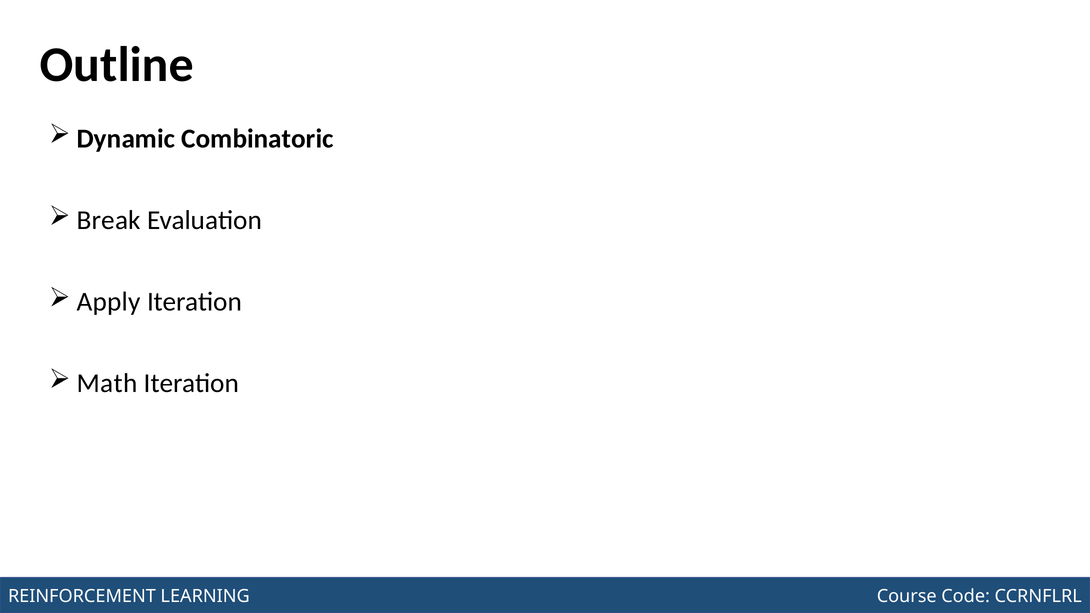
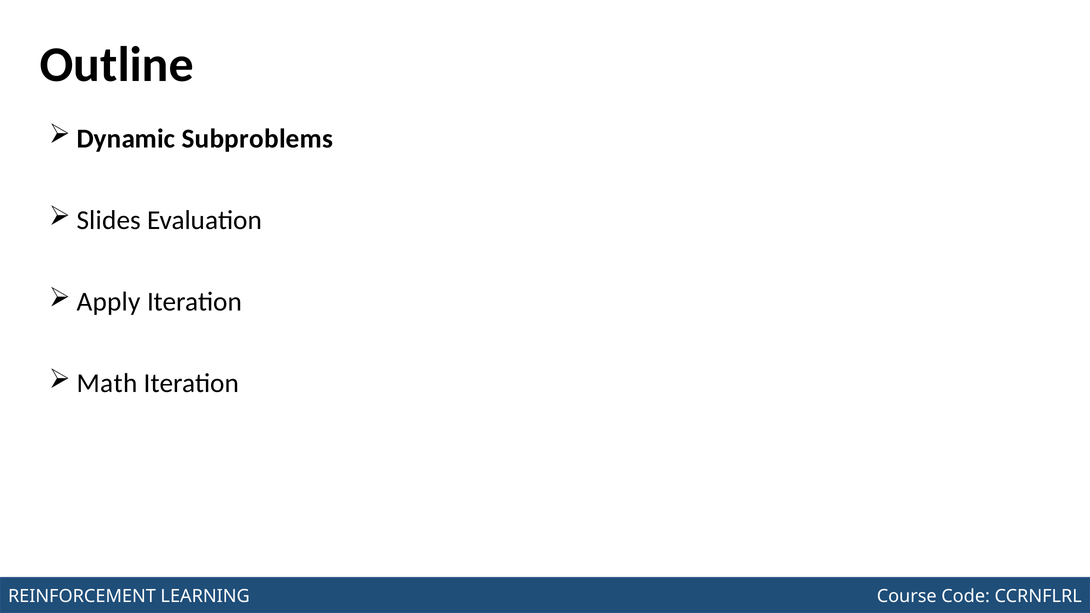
Combinatoric: Combinatoric -> Subproblems
Break: Break -> Slides
